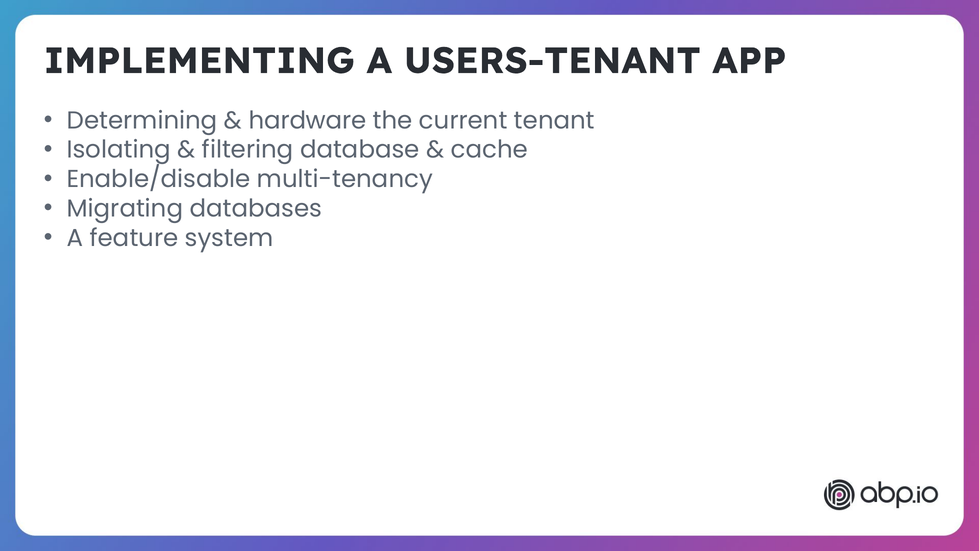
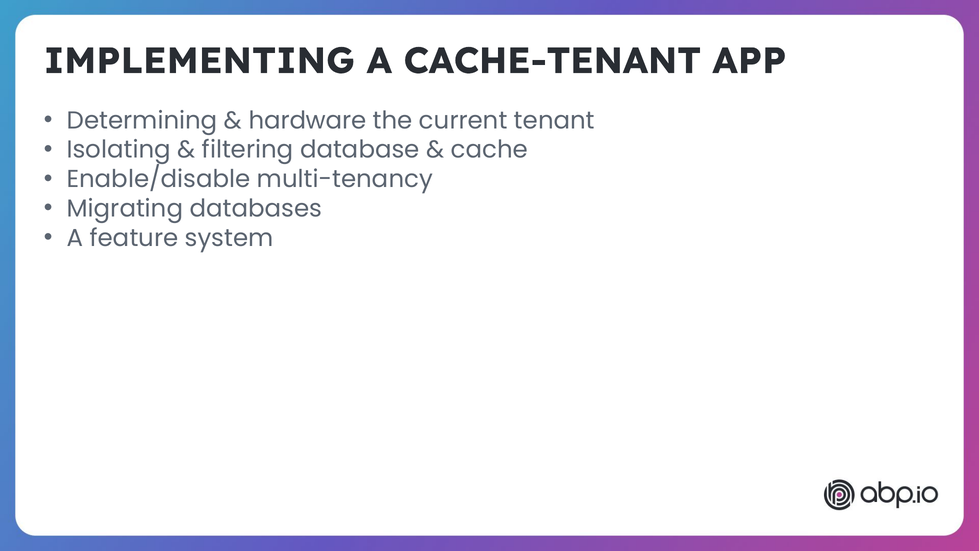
USERS-TENANT: USERS-TENANT -> CACHE-TENANT
